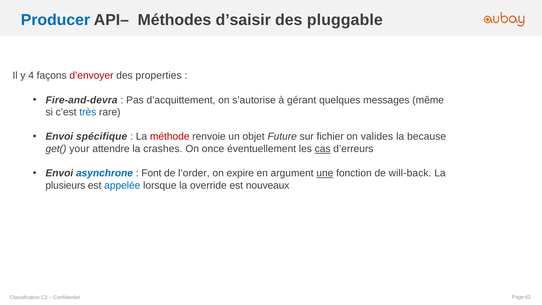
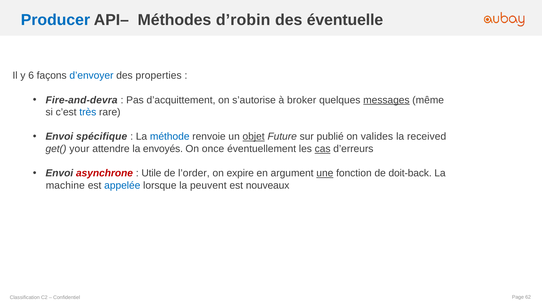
d’saisir: d’saisir -> d’robin
pluggable: pluggable -> éventuelle
4: 4 -> 6
d’envoyer colour: red -> blue
gérant: gérant -> broker
messages underline: none -> present
méthode colour: red -> blue
objet underline: none -> present
fichier: fichier -> publié
because: because -> received
crashes: crashes -> envoyés
asynchrone colour: blue -> red
Font: Font -> Utile
will-back: will-back -> doit-back
plusieurs: plusieurs -> machine
override: override -> peuvent
